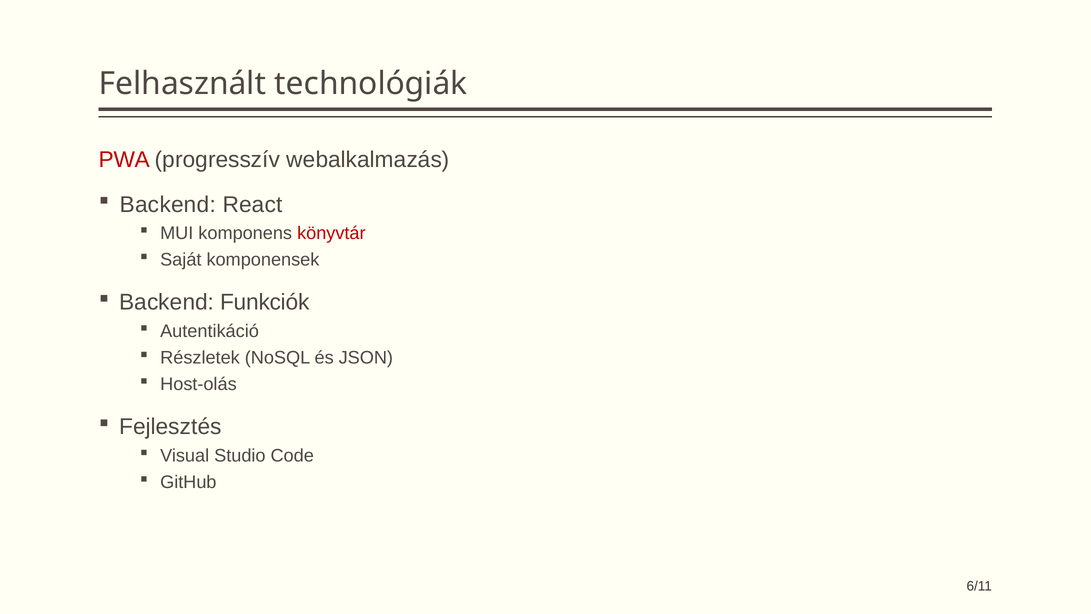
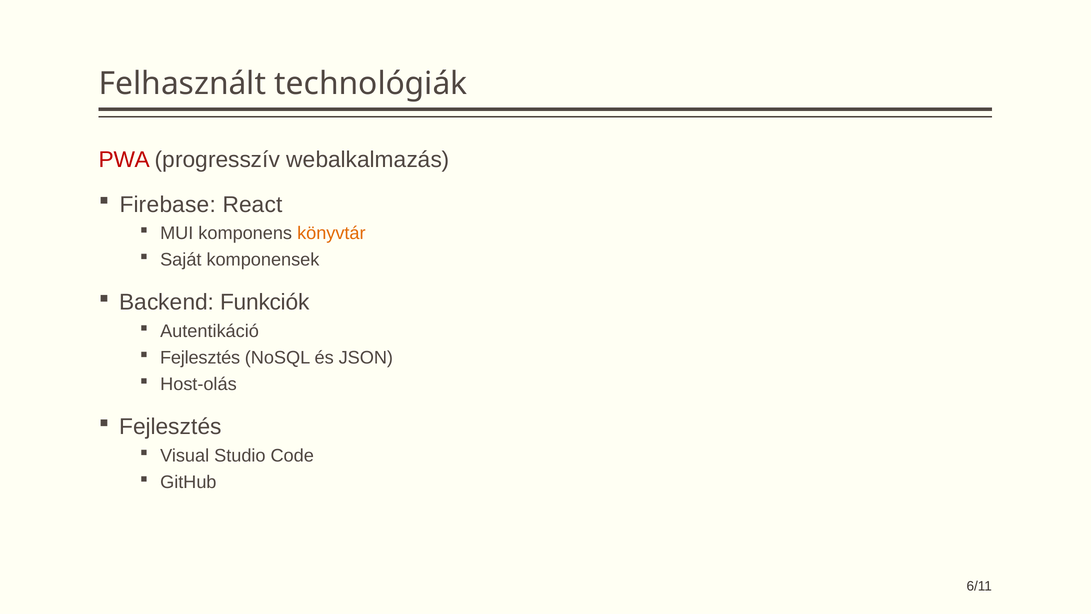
Backend at (168, 204): Backend -> Firebase
könyvtár colour: red -> orange
Részletek at (200, 358): Részletek -> Fejlesztés
